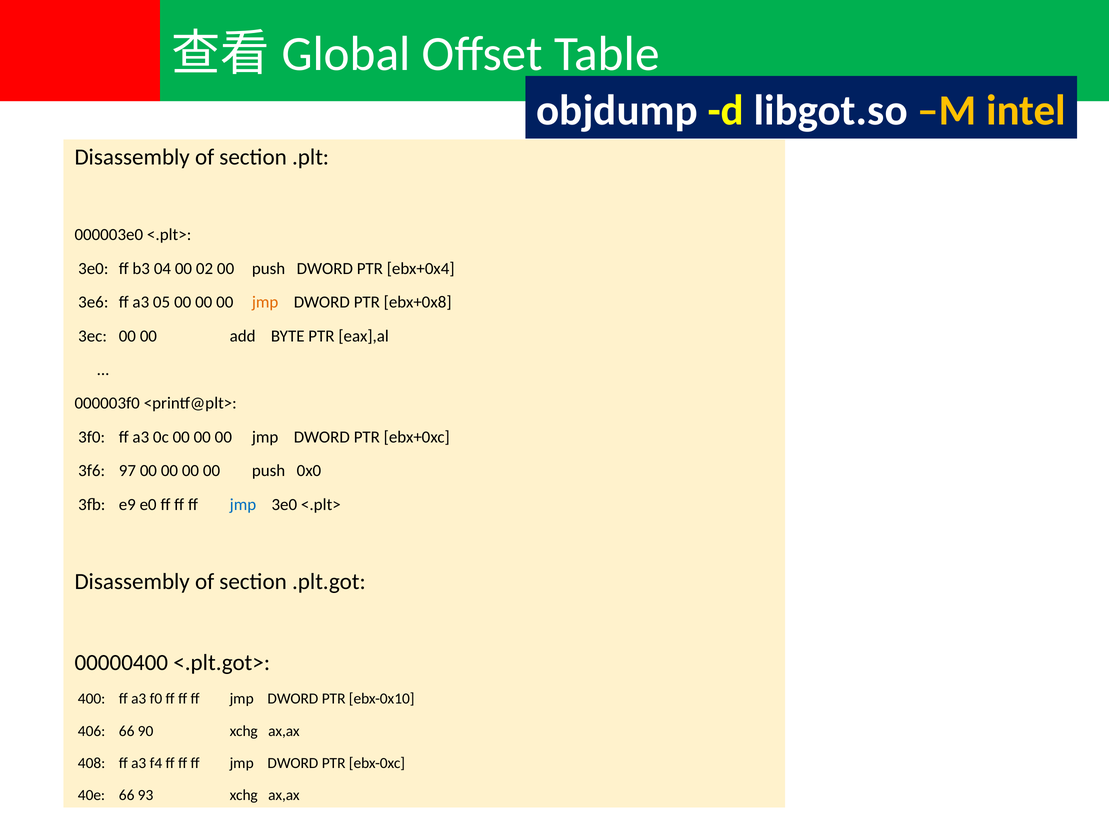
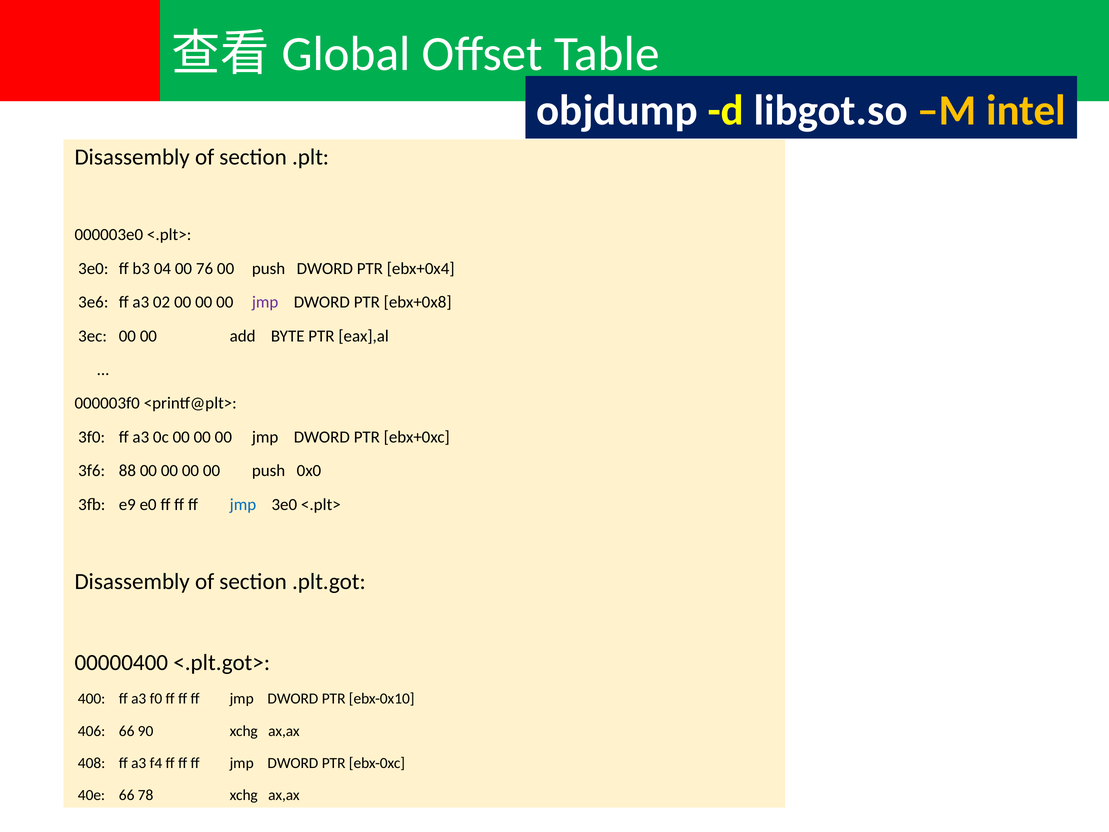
02: 02 -> 76
05: 05 -> 02
jmp at (265, 302) colour: orange -> purple
97: 97 -> 88
93: 93 -> 78
